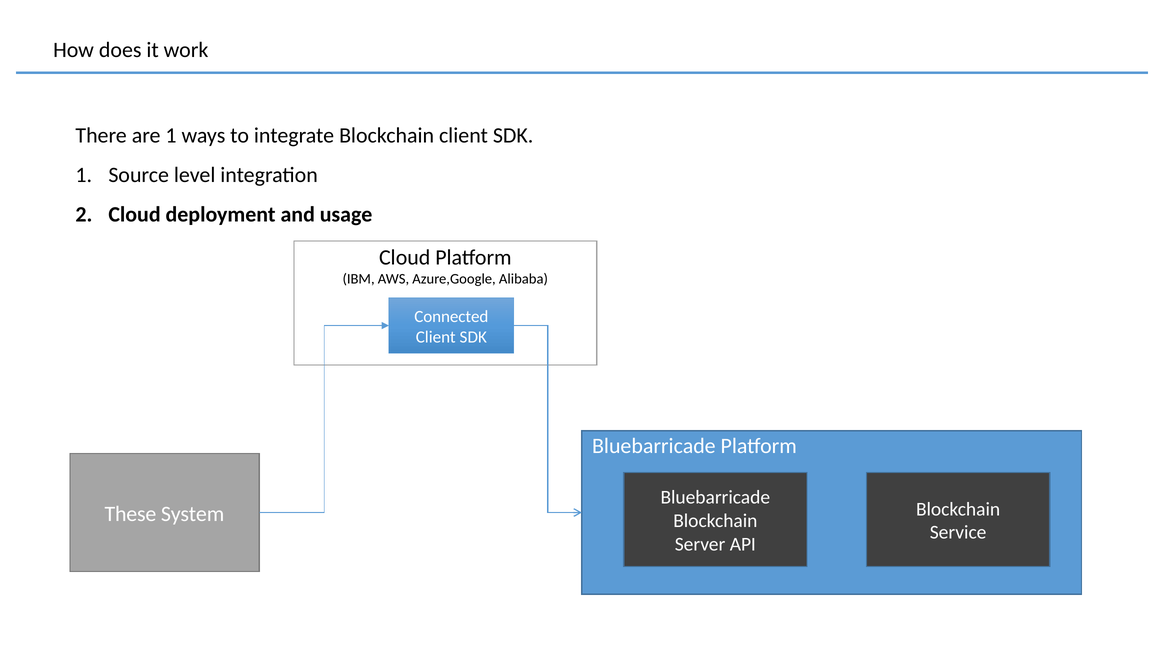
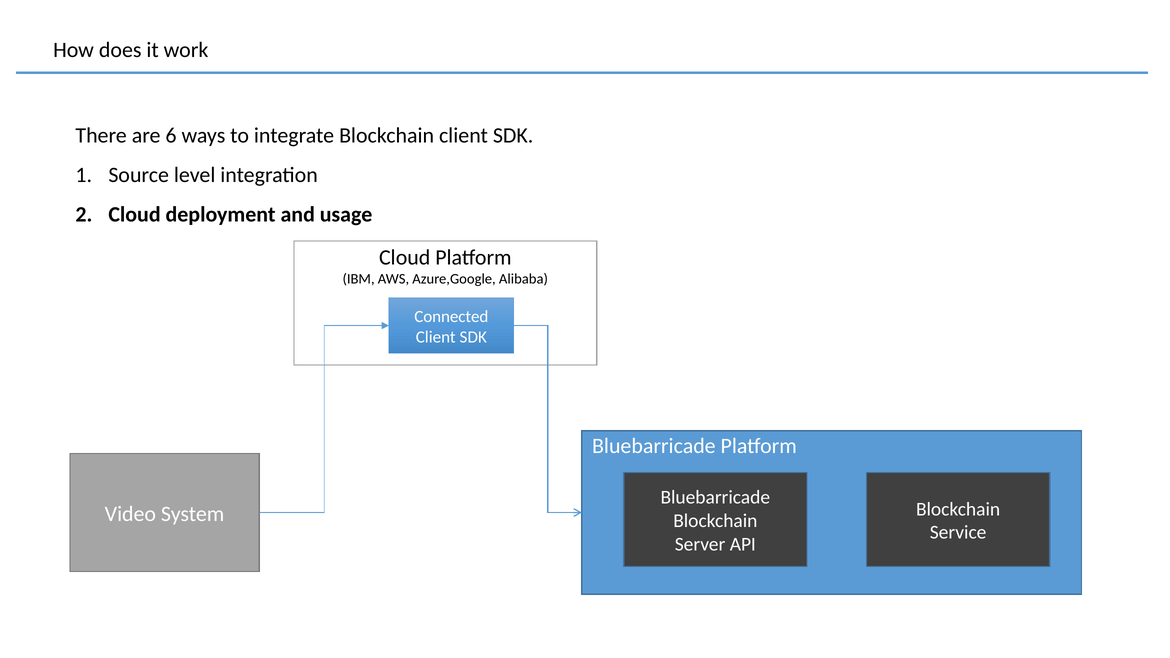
are 1: 1 -> 6
These: These -> Video
